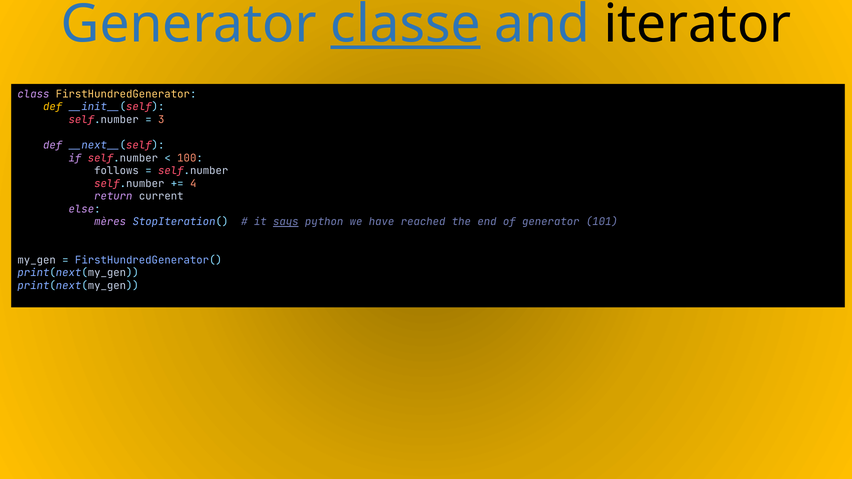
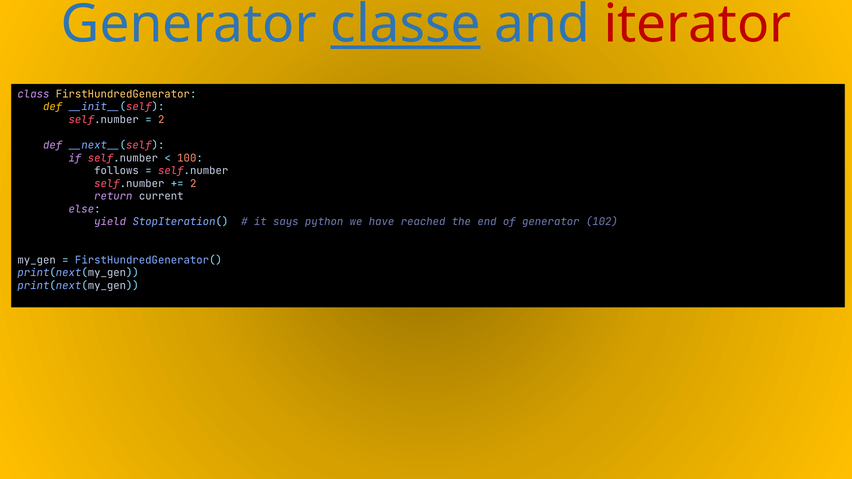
iterator colour: black -> red
3 at (161, 120): 3 -> 2
4 at (193, 184): 4 -> 2
mères: mères -> yield
says underline: present -> none
101: 101 -> 102
